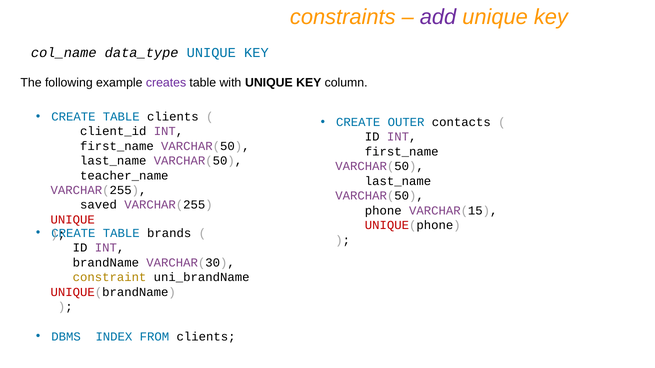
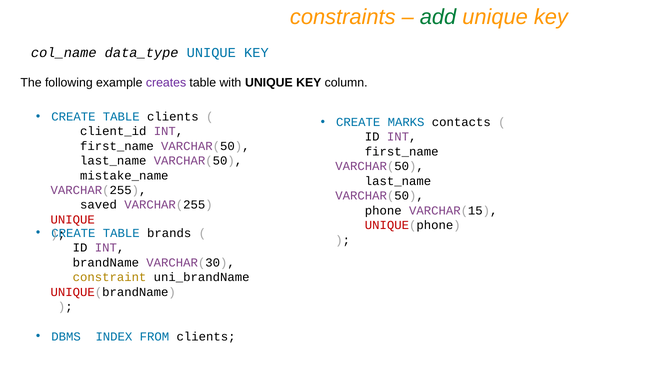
add colour: purple -> green
OUTER: OUTER -> MARKS
teacher_name: teacher_name -> mistake_name
